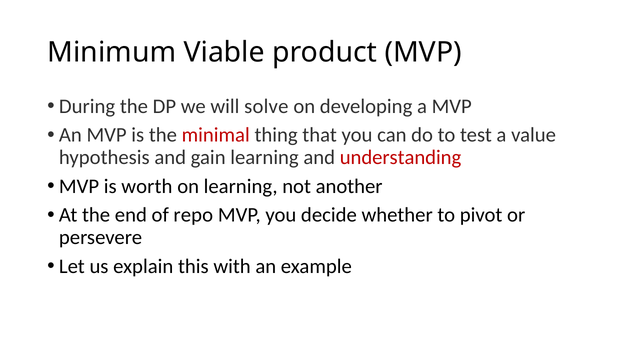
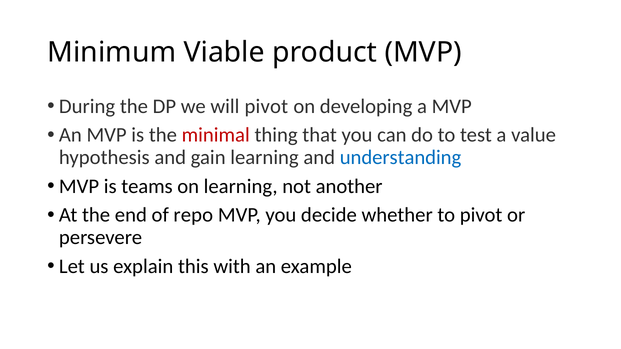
will solve: solve -> pivot
understanding colour: red -> blue
worth: worth -> teams
